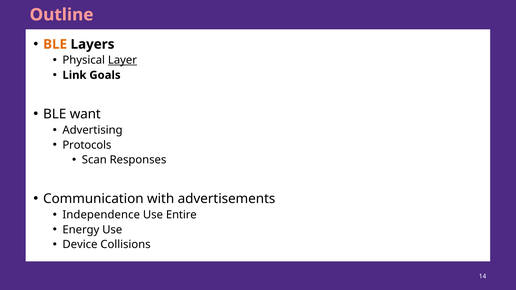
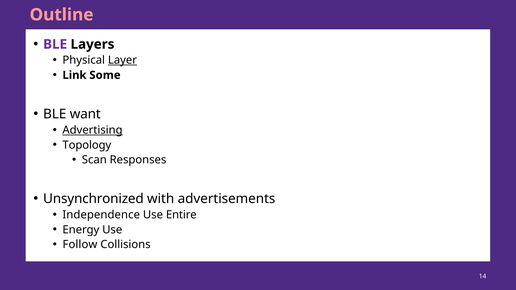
BLE at (55, 44) colour: orange -> purple
Goals: Goals -> Some
Advertising underline: none -> present
Protocols: Protocols -> Topology
Communication: Communication -> Unsynchronized
Device: Device -> Follow
